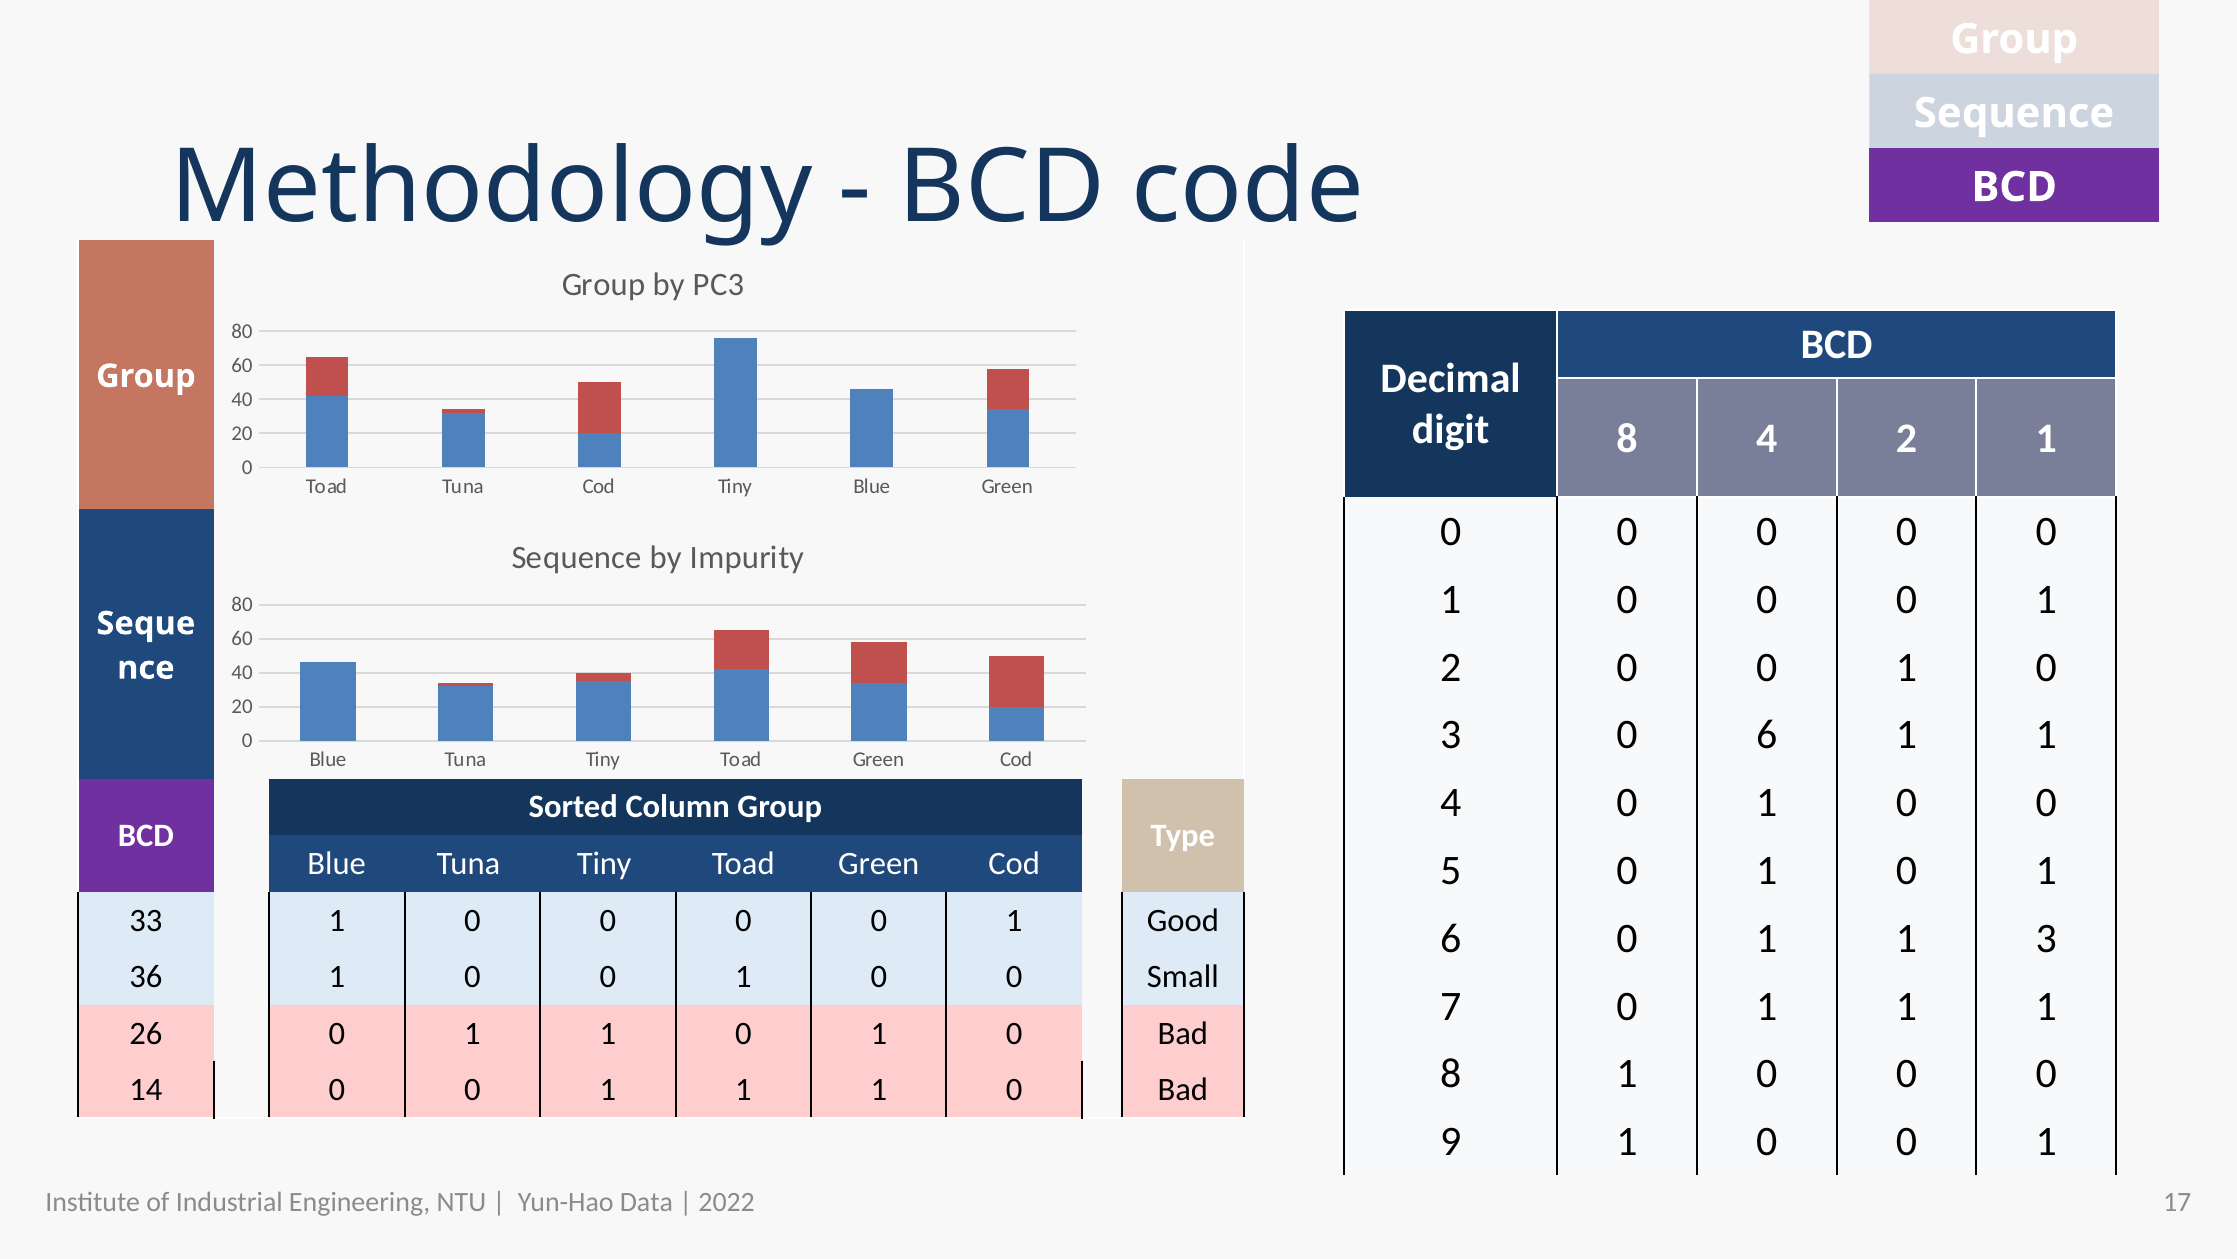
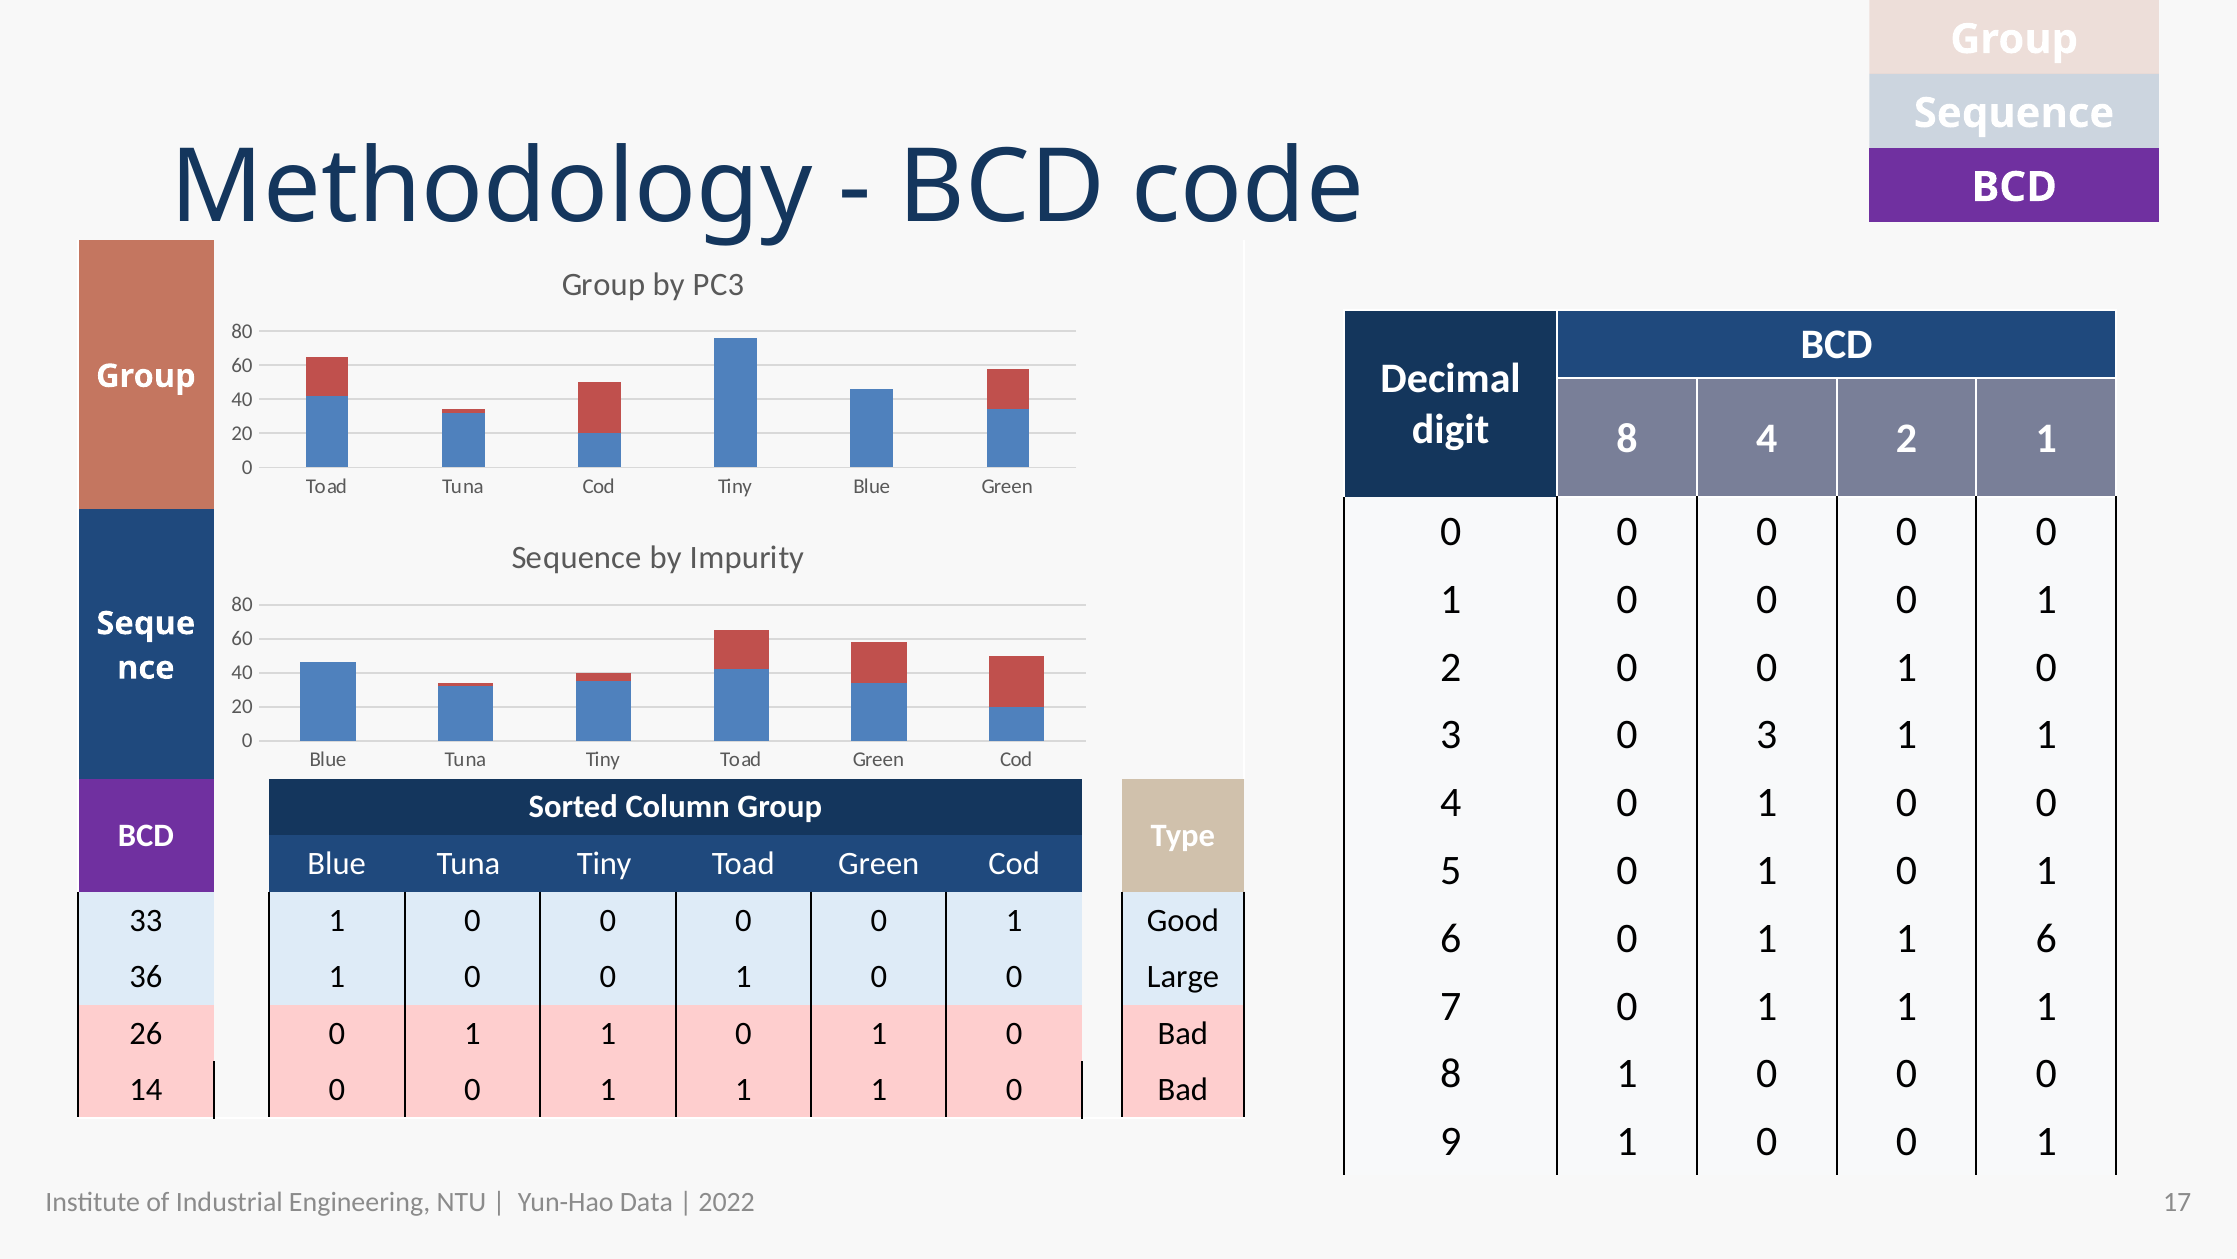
3 0 6: 6 -> 3
1 1 3: 3 -> 6
Small: Small -> Large
